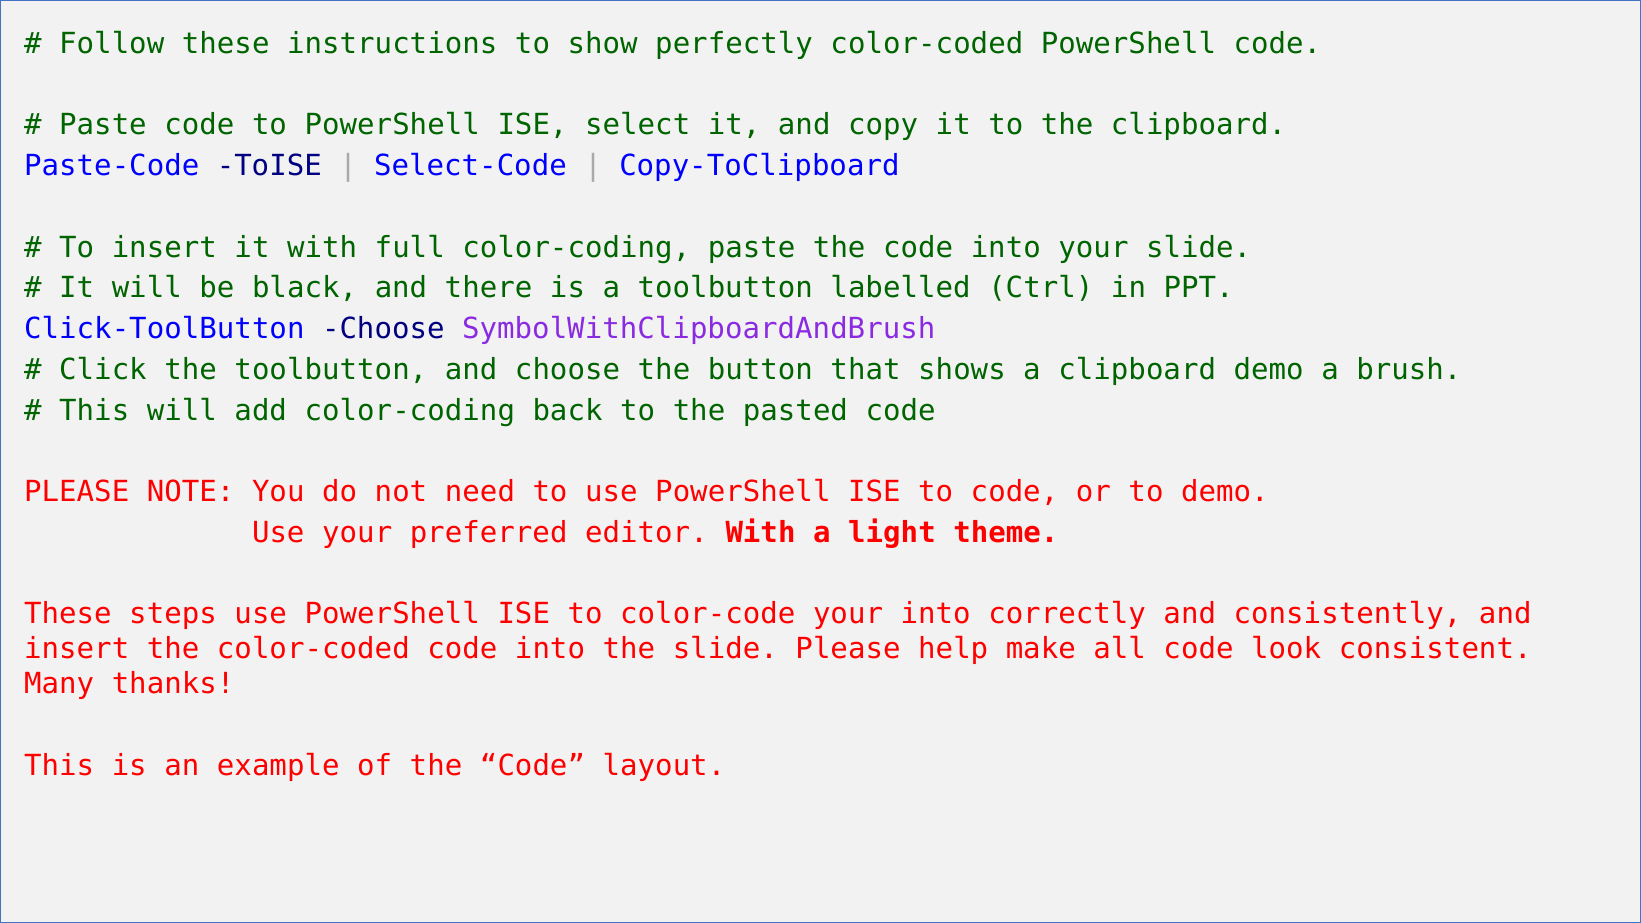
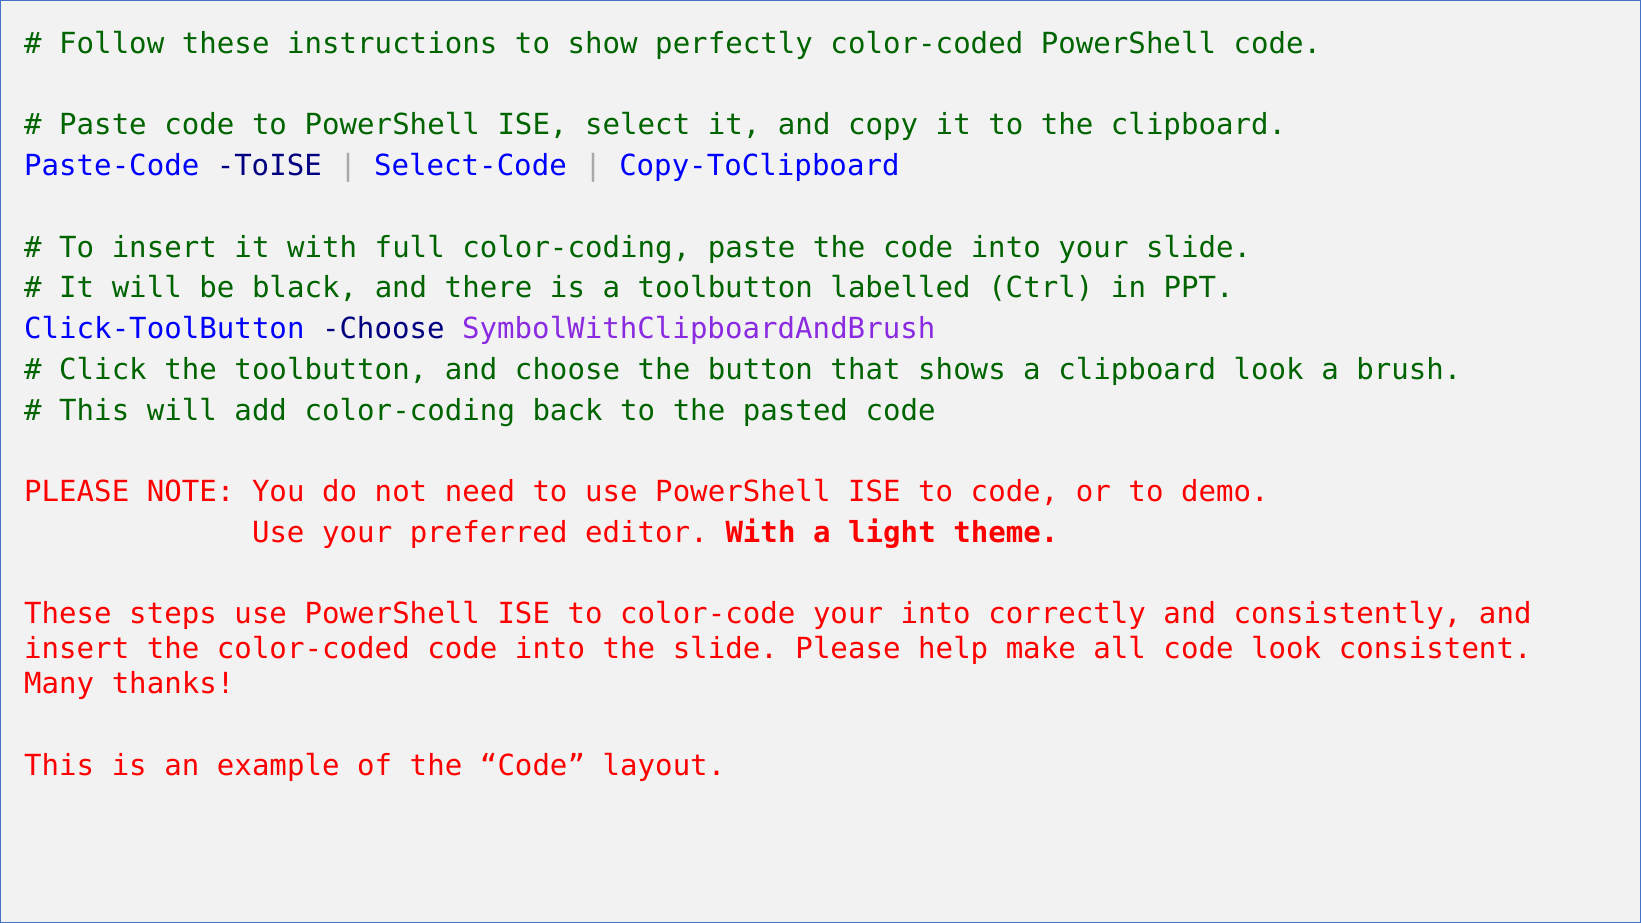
clipboard demo: demo -> look
